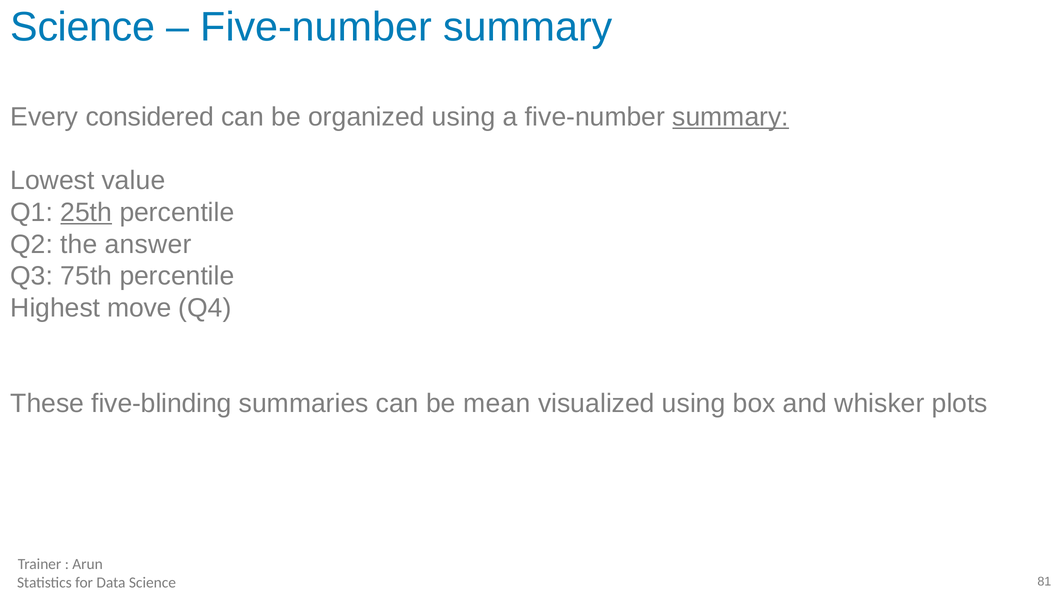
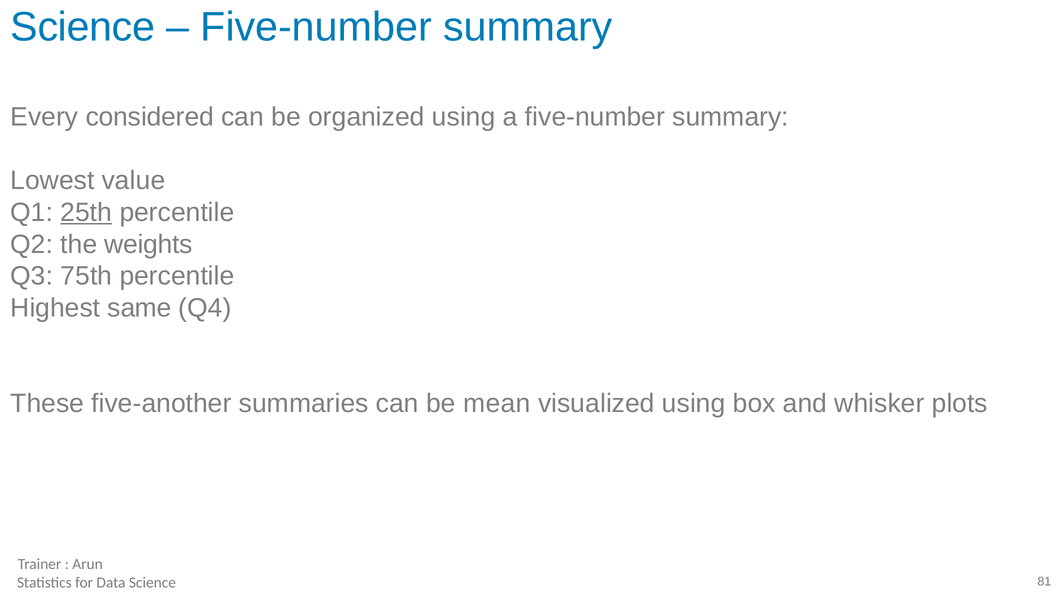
summary at (731, 117) underline: present -> none
answer: answer -> weights
move: move -> same
five-blinding: five-blinding -> five-another
